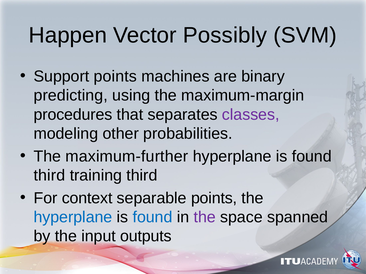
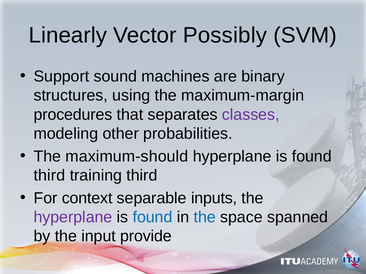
Happen: Happen -> Linearly
Support points: points -> sound
predicting: predicting -> structures
maximum-further: maximum-further -> maximum-should
separable points: points -> inputs
hyperplane at (73, 217) colour: blue -> purple
the at (205, 217) colour: purple -> blue
outputs: outputs -> provide
